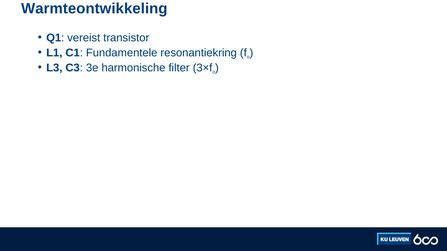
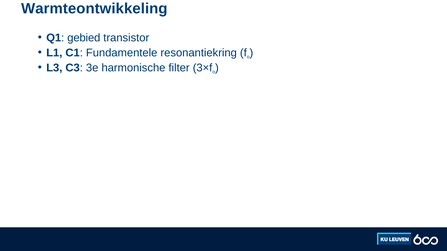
vereist: vereist -> gebied
